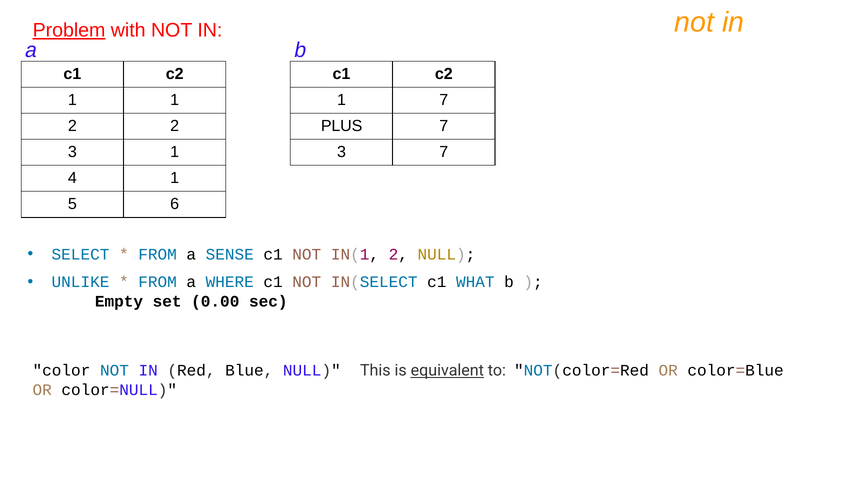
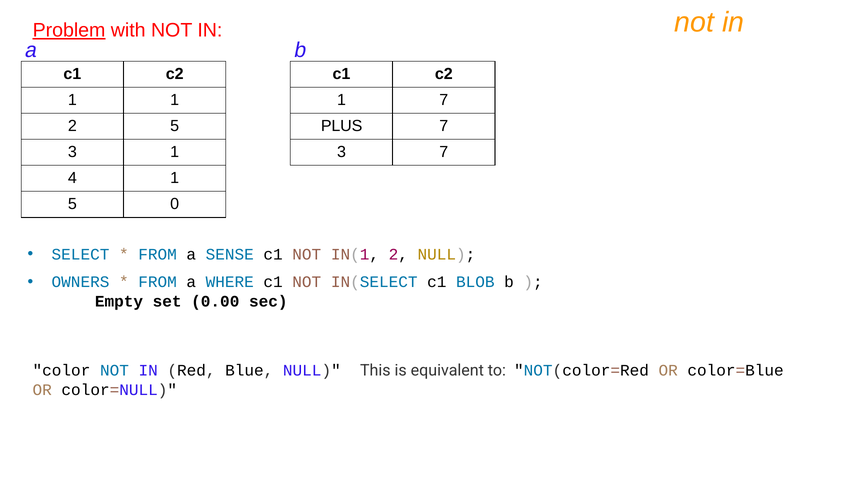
2 2: 2 -> 5
6: 6 -> 0
UNLIKE: UNLIKE -> OWNERS
WHAT: WHAT -> BLOB
equivalent underline: present -> none
